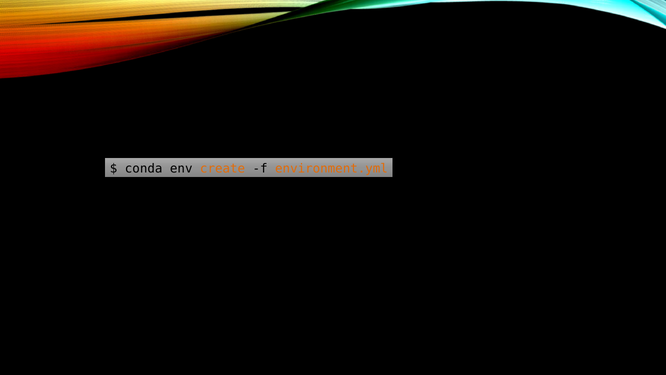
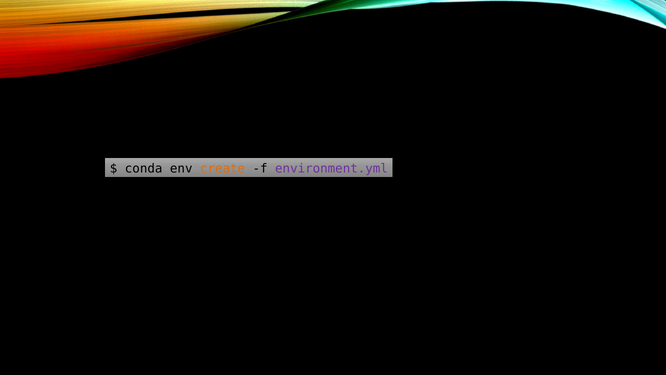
environment.yml colour: orange -> purple
